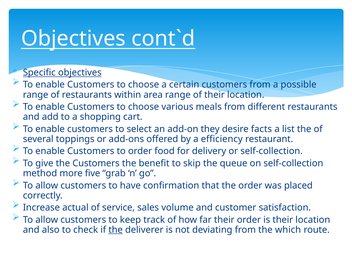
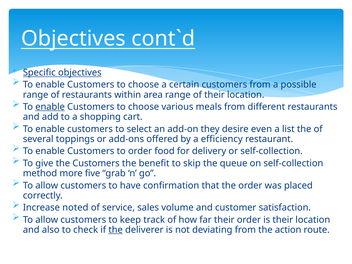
enable at (50, 107) underline: none -> present
facts: facts -> even
actual: actual -> noted
which: which -> action
